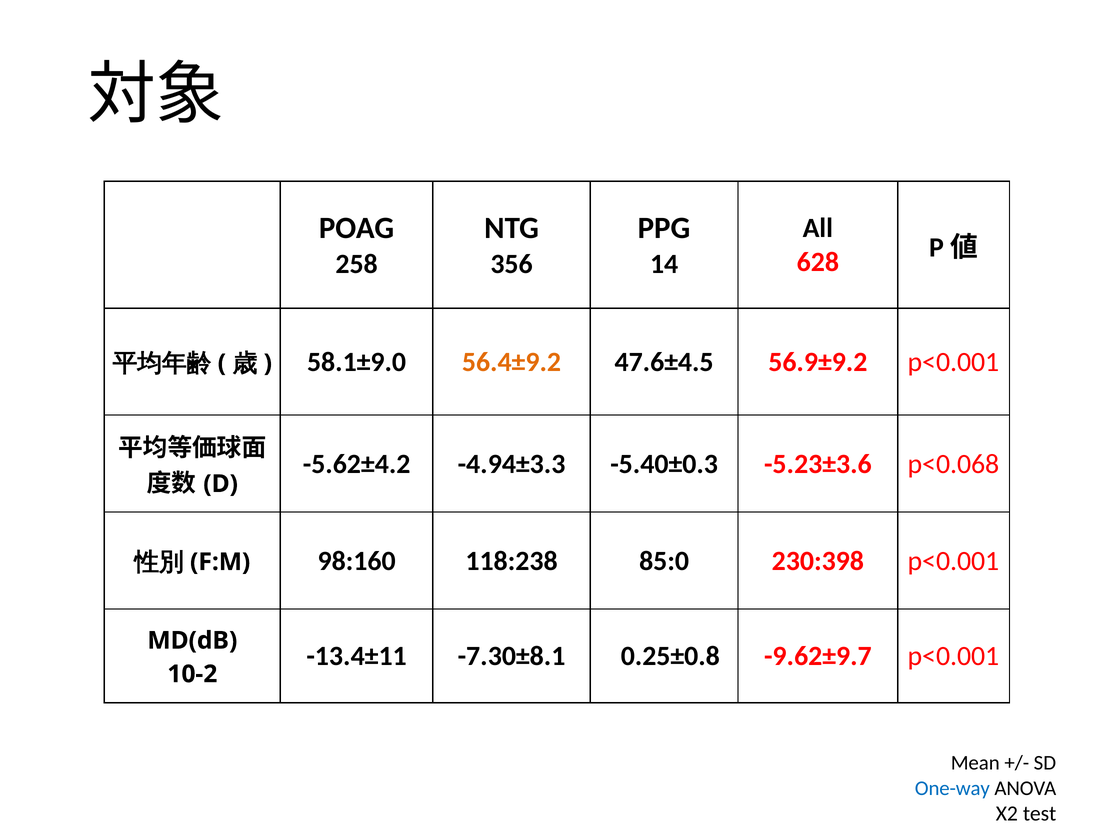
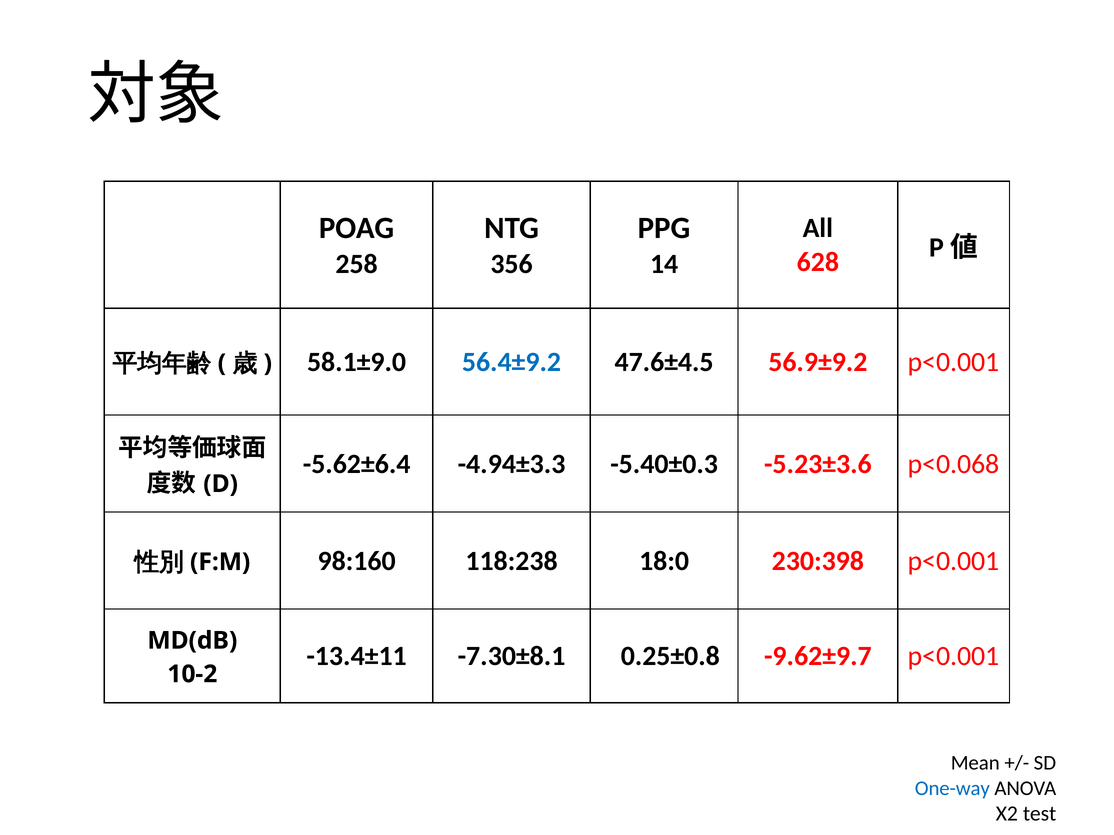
56.4±9.2 colour: orange -> blue
-5.62±4.2: -5.62±4.2 -> -5.62±6.4
85:0: 85:0 -> 18:0
